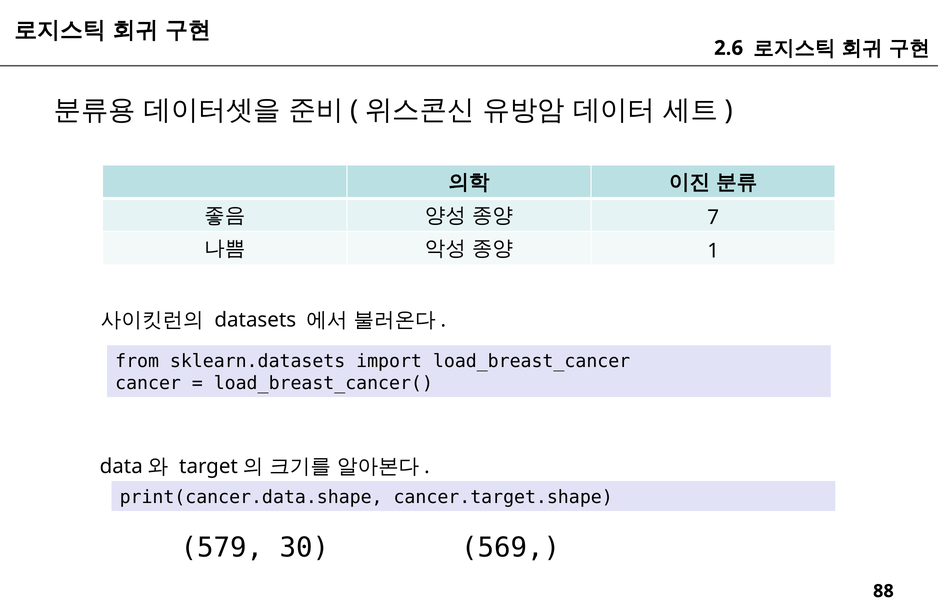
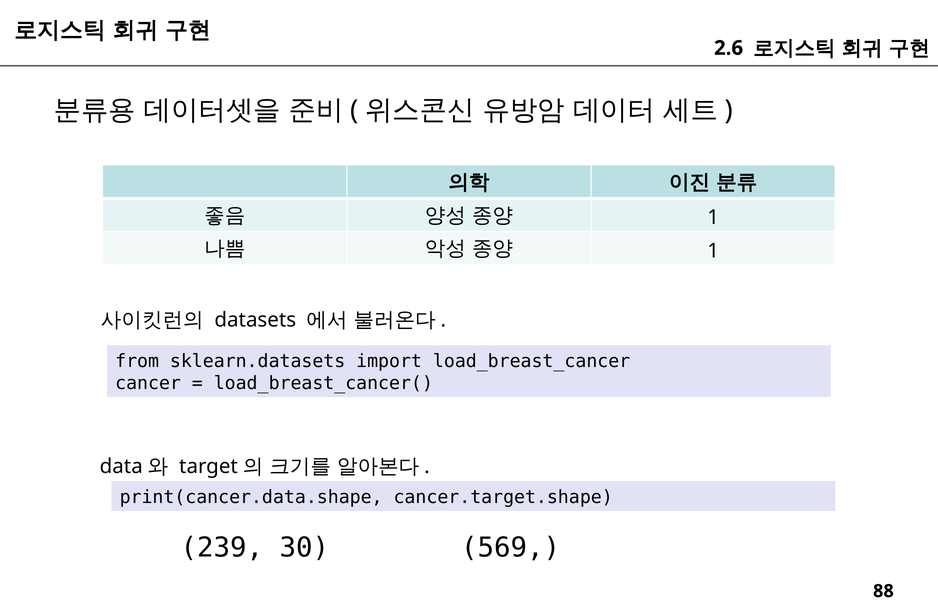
7 at (713, 218): 7 -> 1
579: 579 -> 239
